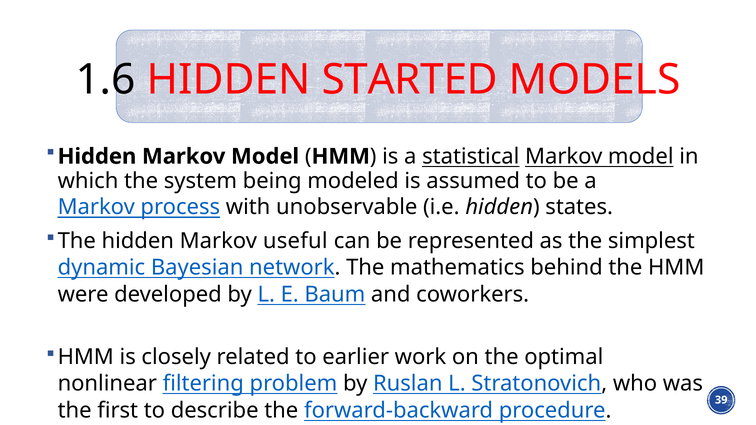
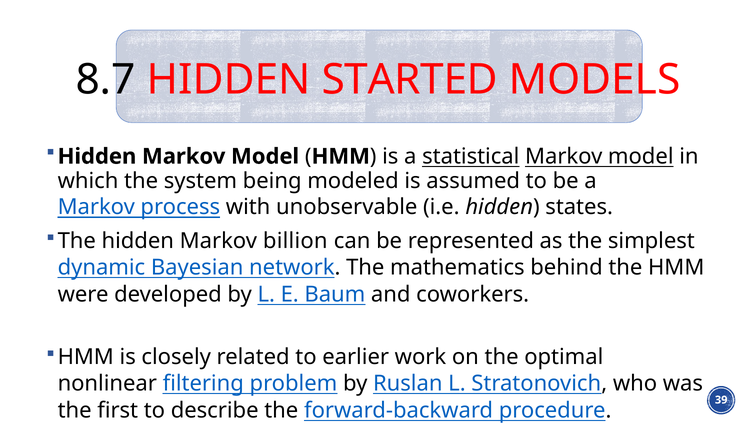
1.6: 1.6 -> 8.7
useful: useful -> billion
